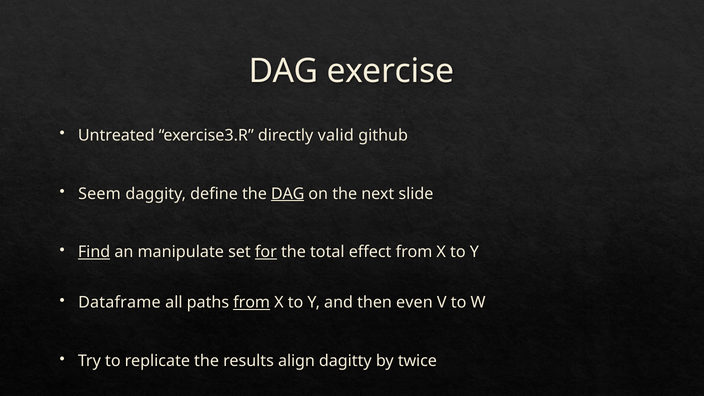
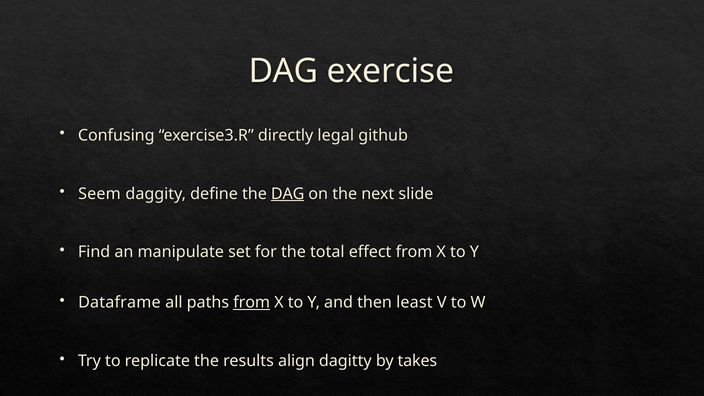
Untreated: Untreated -> Confusing
valid: valid -> legal
Find underline: present -> none
for underline: present -> none
even: even -> least
twice: twice -> takes
